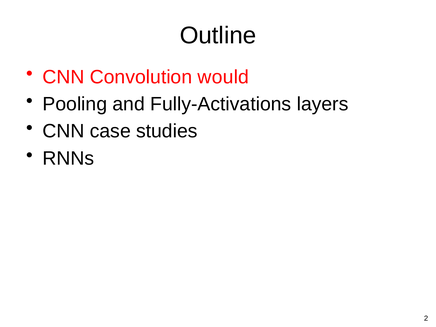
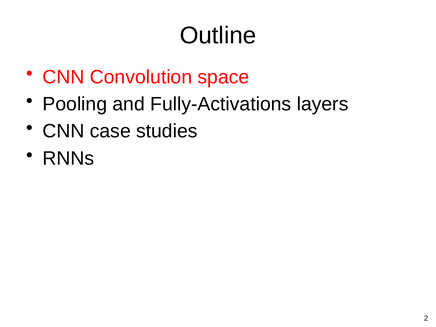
would: would -> space
